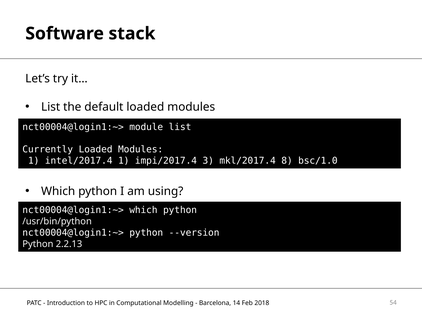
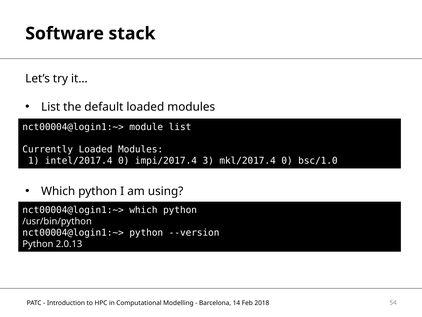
intel/2017.4 1: 1 -> 0
mkl/2017.4 8: 8 -> 0
2.2.13: 2.2.13 -> 2.0.13
